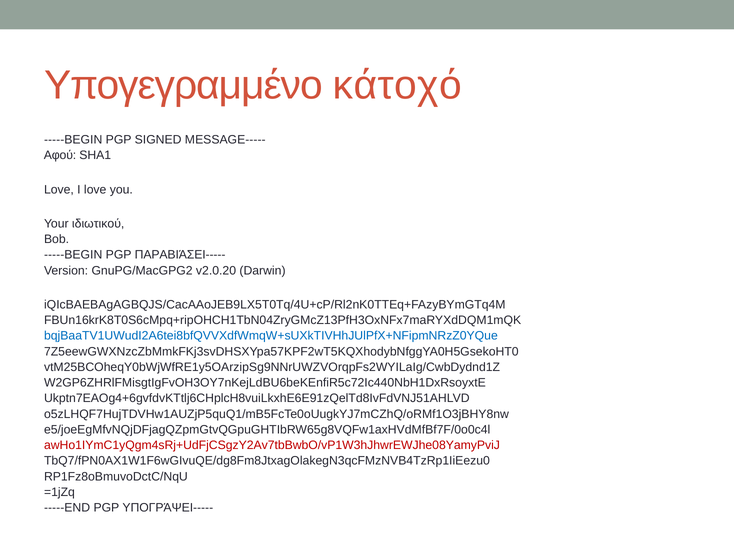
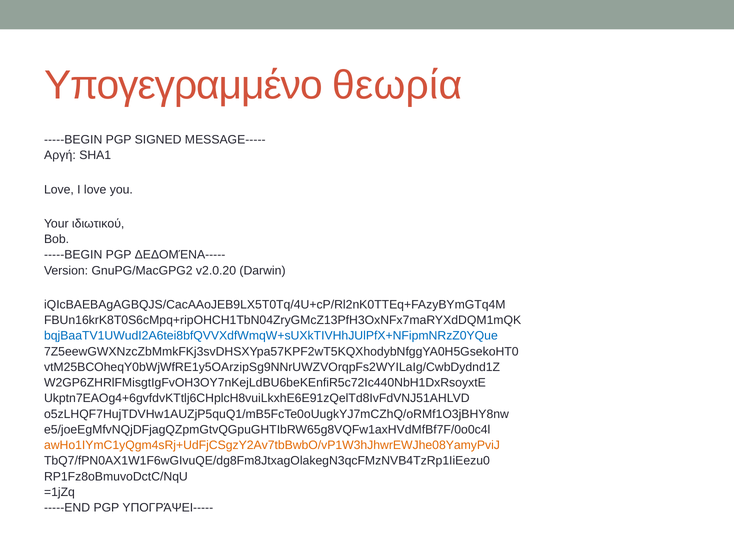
κάτοχό: κάτοχό -> θεωρία
Αφού: Αφού -> Αργή
ΠΑΡΑΒΙΆΣΕΙ-----: ΠΑΡΑΒΙΆΣΕΙ----- -> ΔΕΔΟΜΈΝΑ-----
awHo1IYmC1yQgm4sRj+UdFjCSgzY2Av7tbBwbO/vP1W3hJhwrEWJhe08YamyPviJ colour: red -> orange
